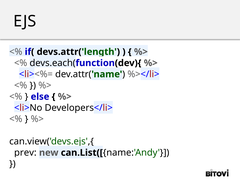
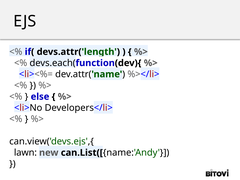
prev: prev -> lawn
